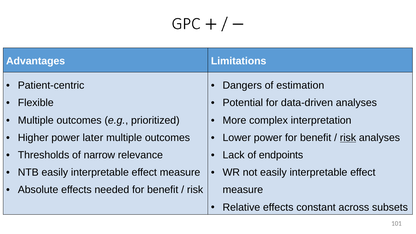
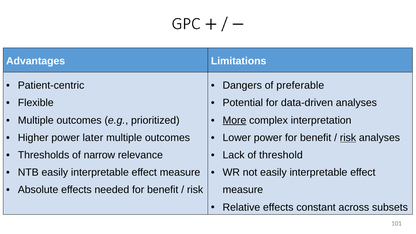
estimation: estimation -> preferable
More underline: none -> present
endpoints: endpoints -> threshold
